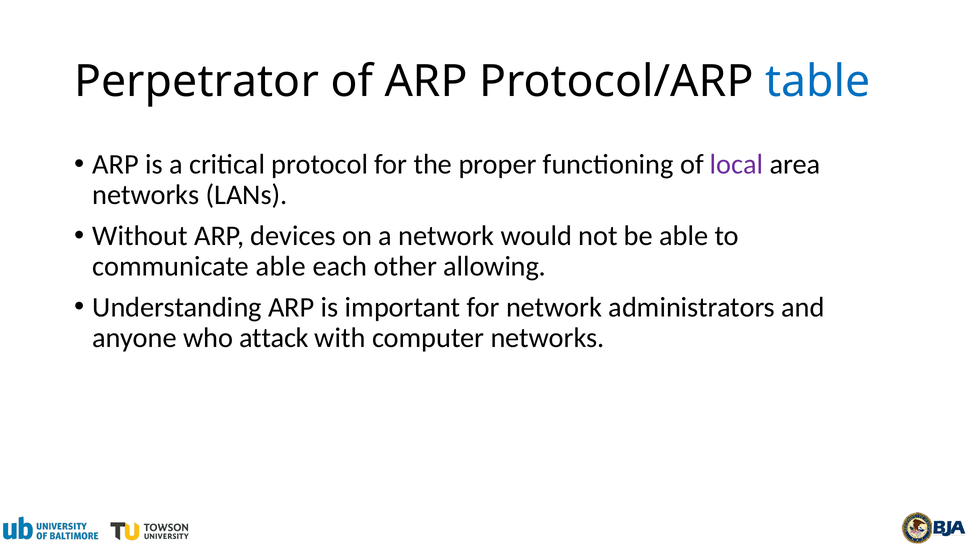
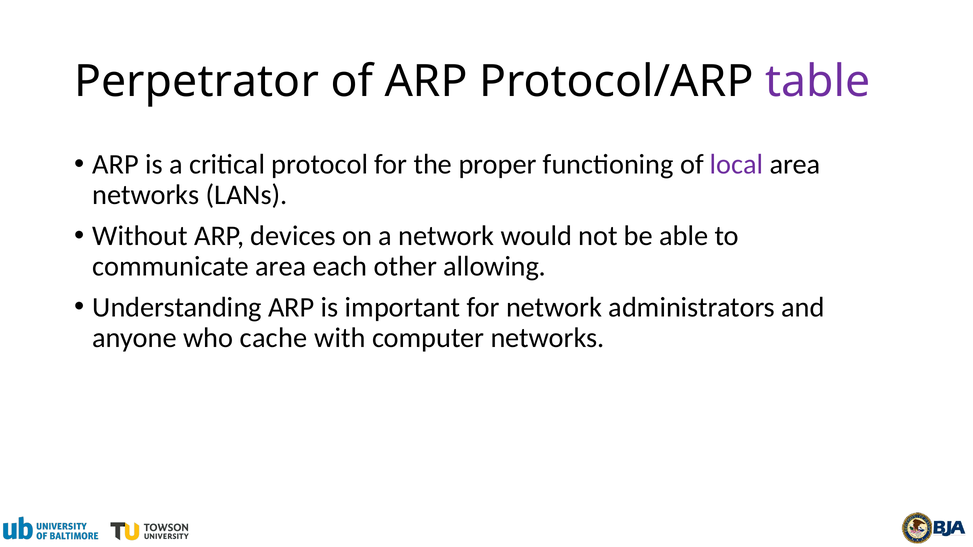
table colour: blue -> purple
communicate able: able -> area
attack: attack -> cache
